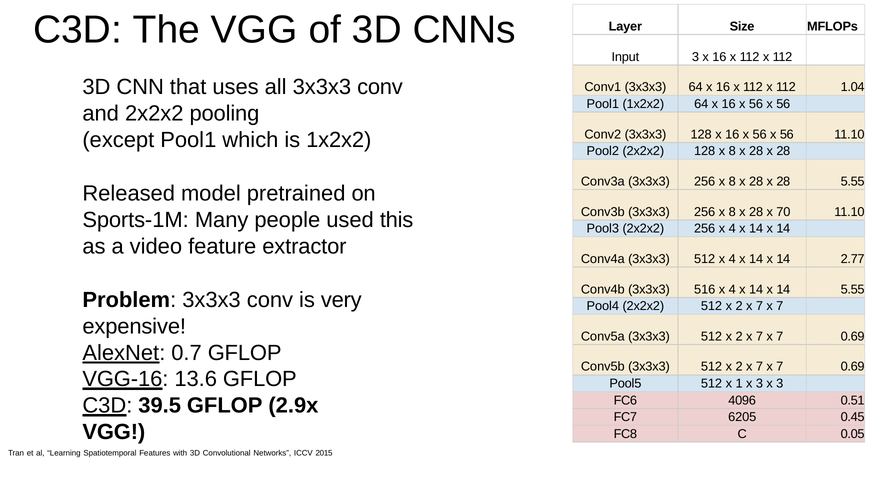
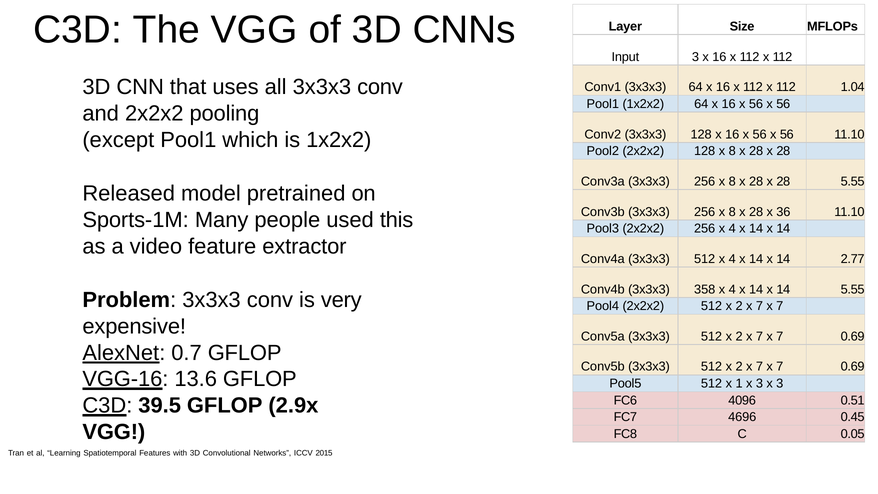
70: 70 -> 36
516: 516 -> 358
6205: 6205 -> 4696
